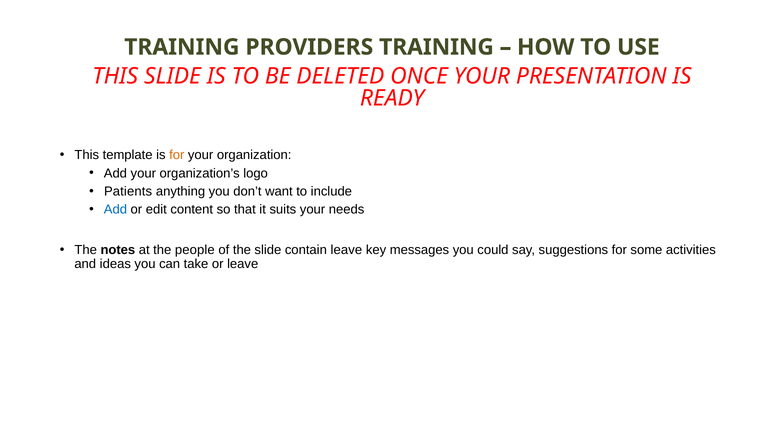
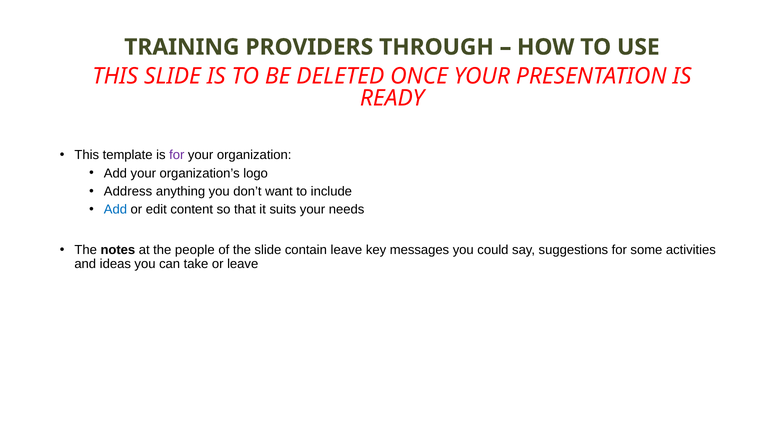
PROVIDERS TRAINING: TRAINING -> THROUGH
for at (177, 155) colour: orange -> purple
Patients: Patients -> Address
